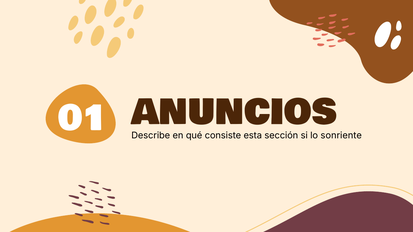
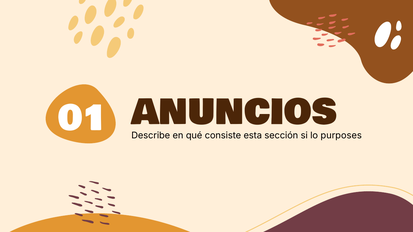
sonriente: sonriente -> purposes
